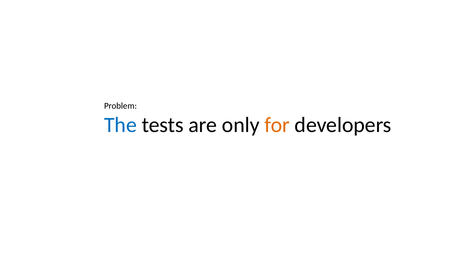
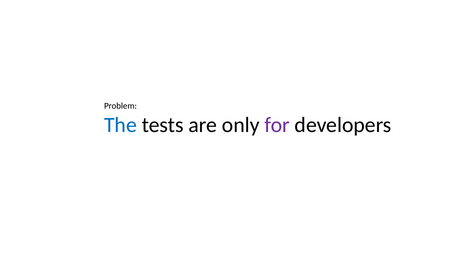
for colour: orange -> purple
